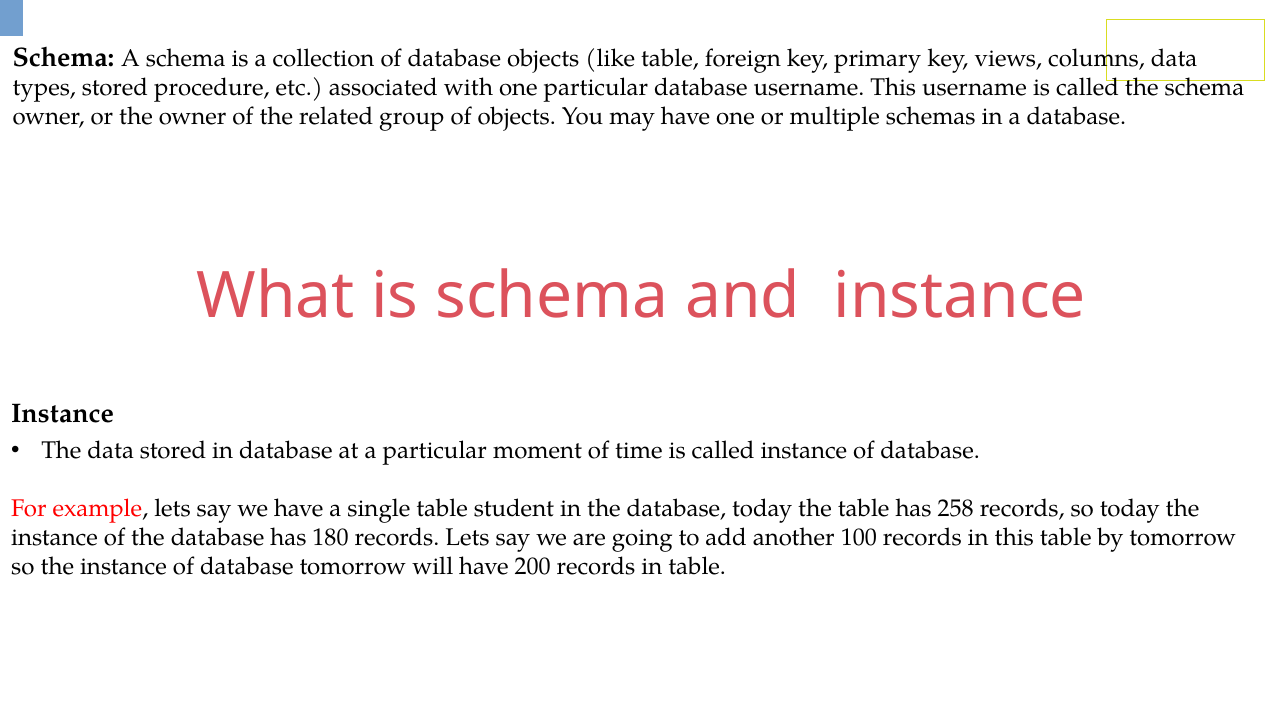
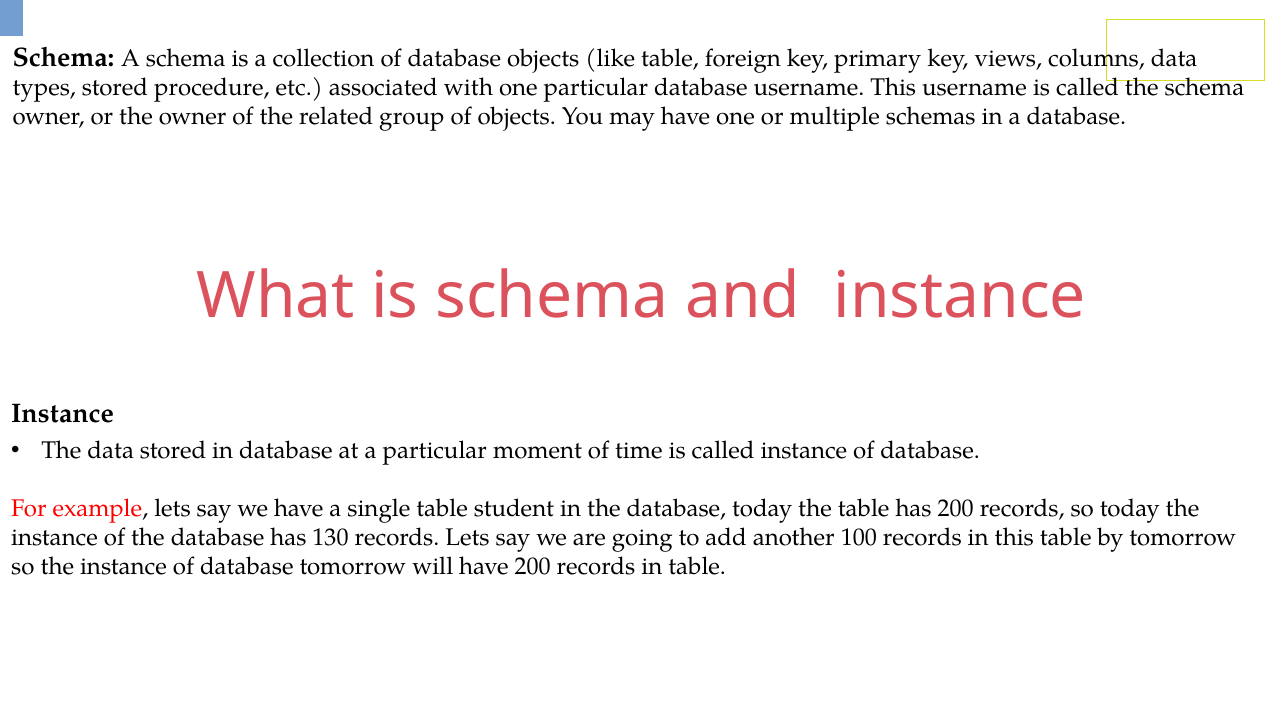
has 258: 258 -> 200
180: 180 -> 130
